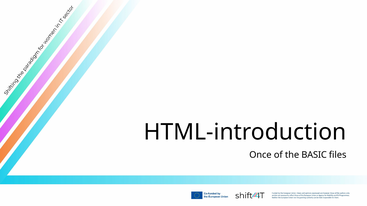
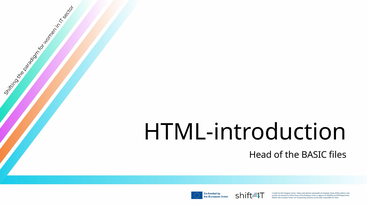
Once: Once -> Head
